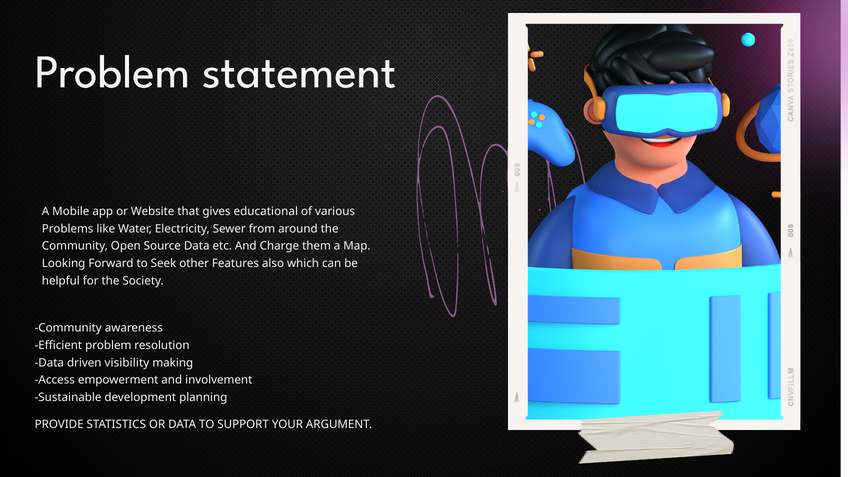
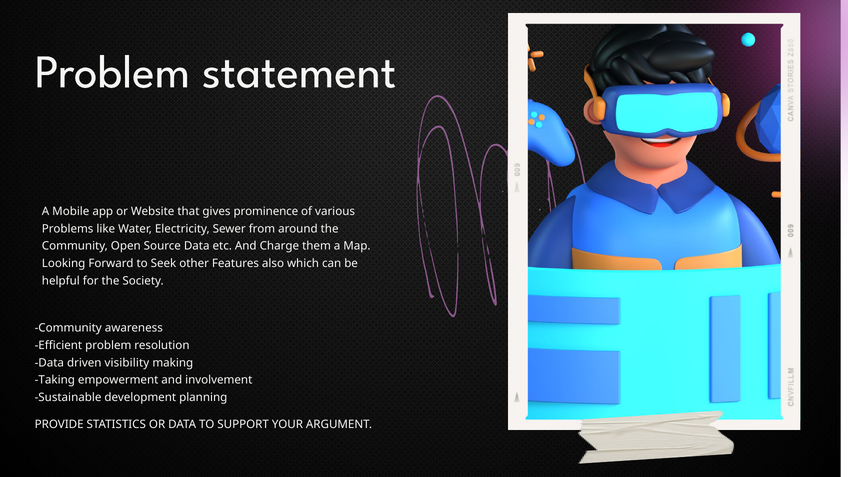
educational: educational -> prominence
Access: Access -> Taking
